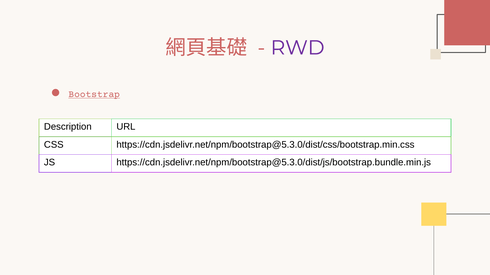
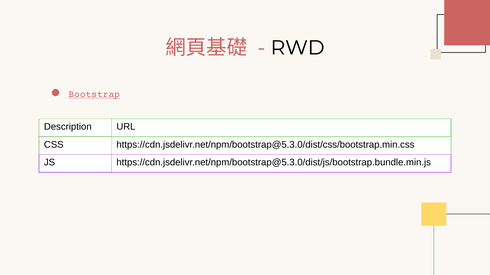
RWD colour: purple -> black
